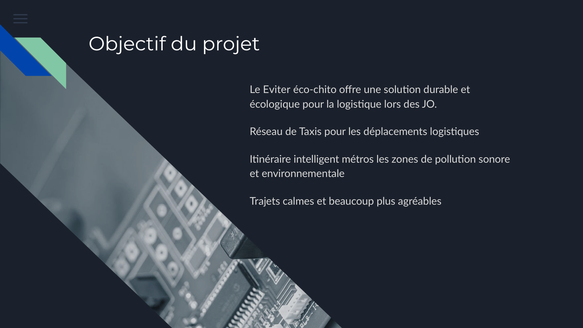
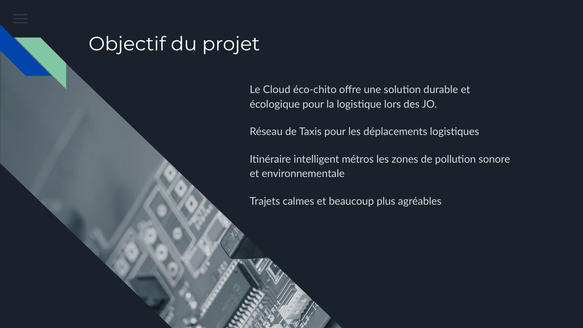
Eviter: Eviter -> Cloud
